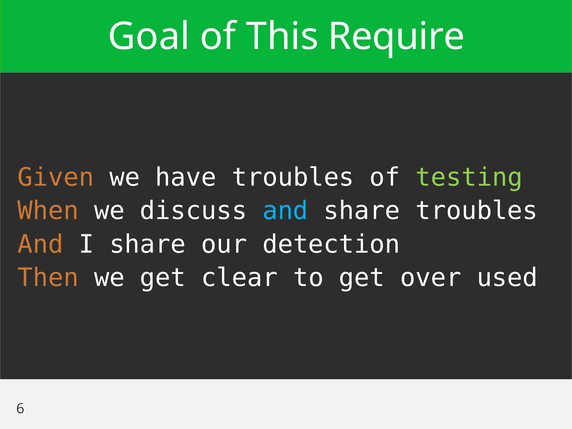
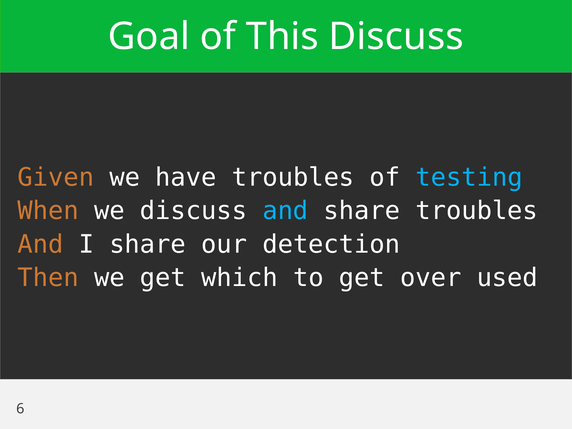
This Require: Require -> Discuss
testing colour: light green -> light blue
clear: clear -> which
